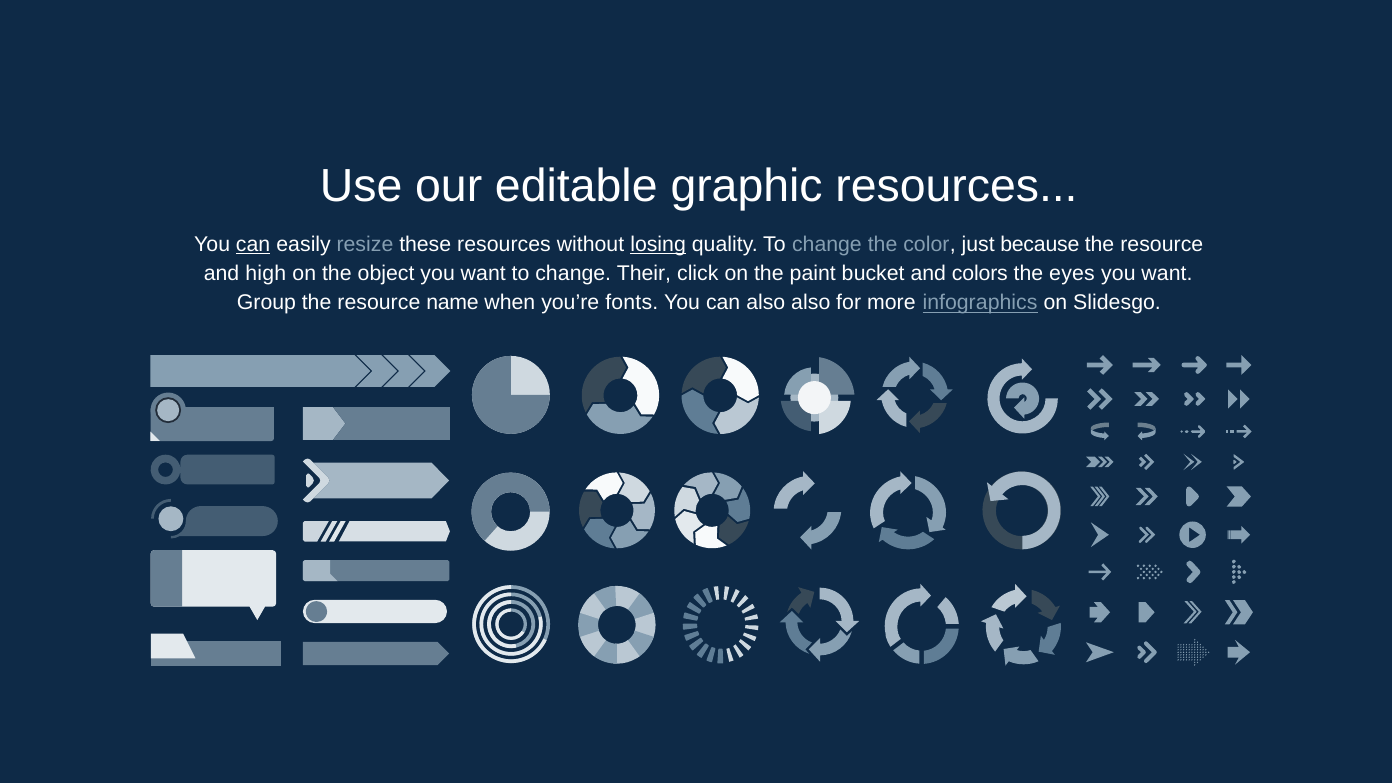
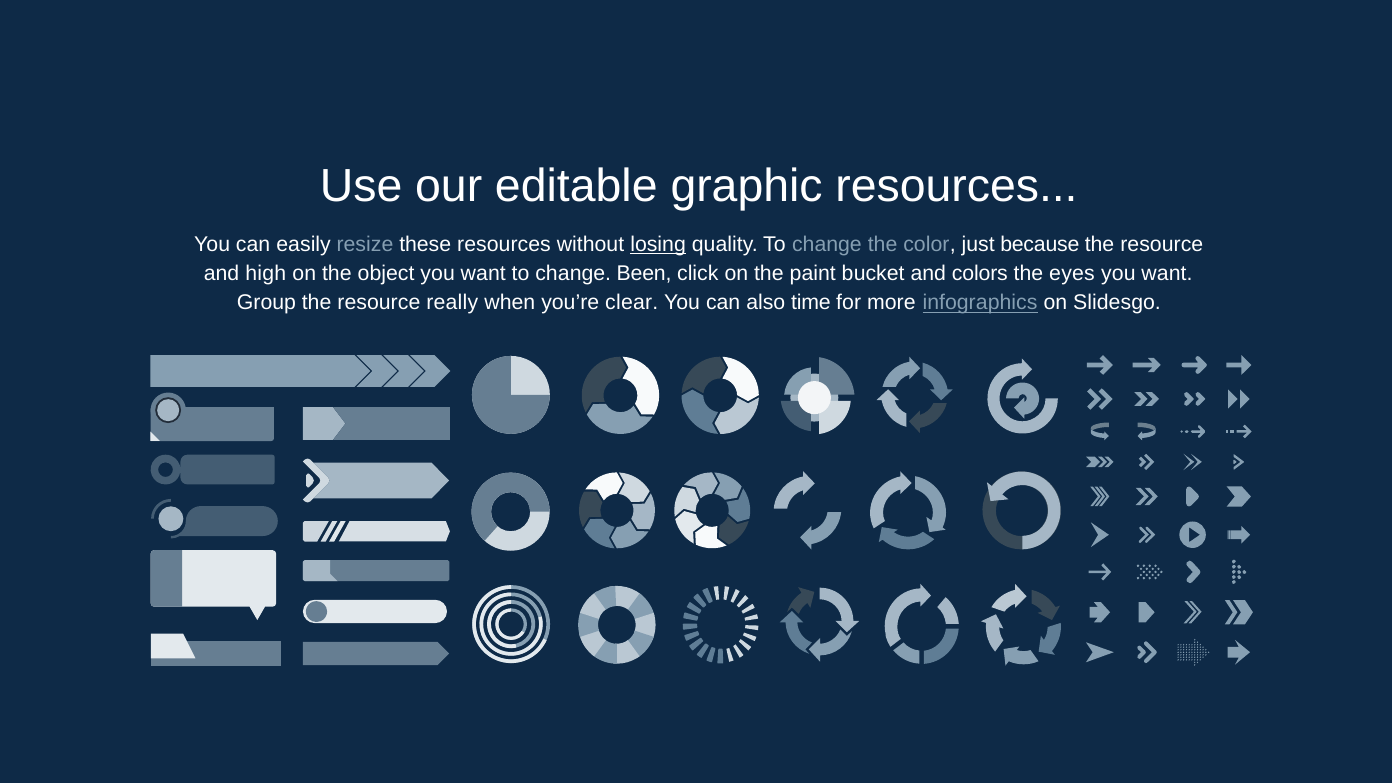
can at (253, 244) underline: present -> none
Their: Their -> Been
name: name -> really
fonts: fonts -> clear
also also: also -> time
